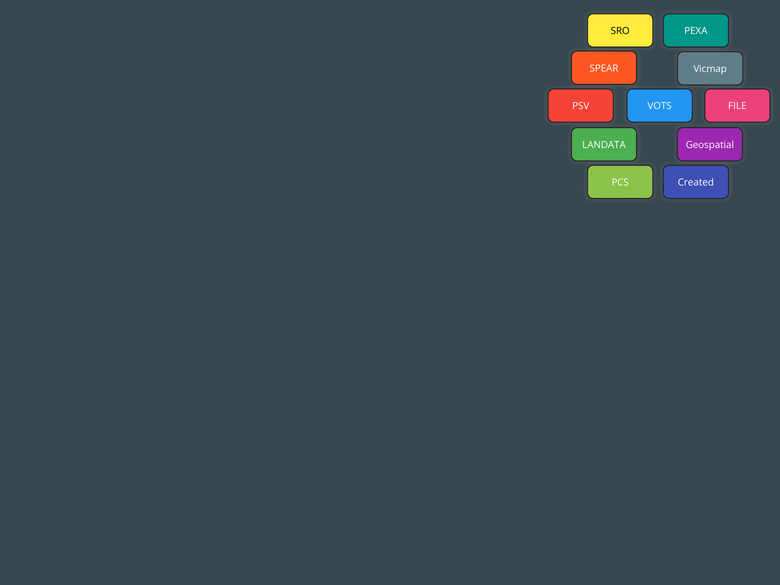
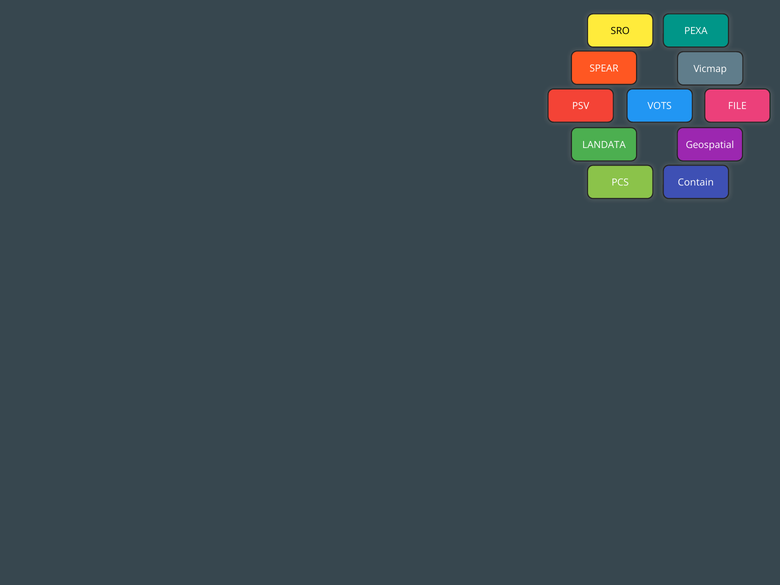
Created: Created -> Contain
